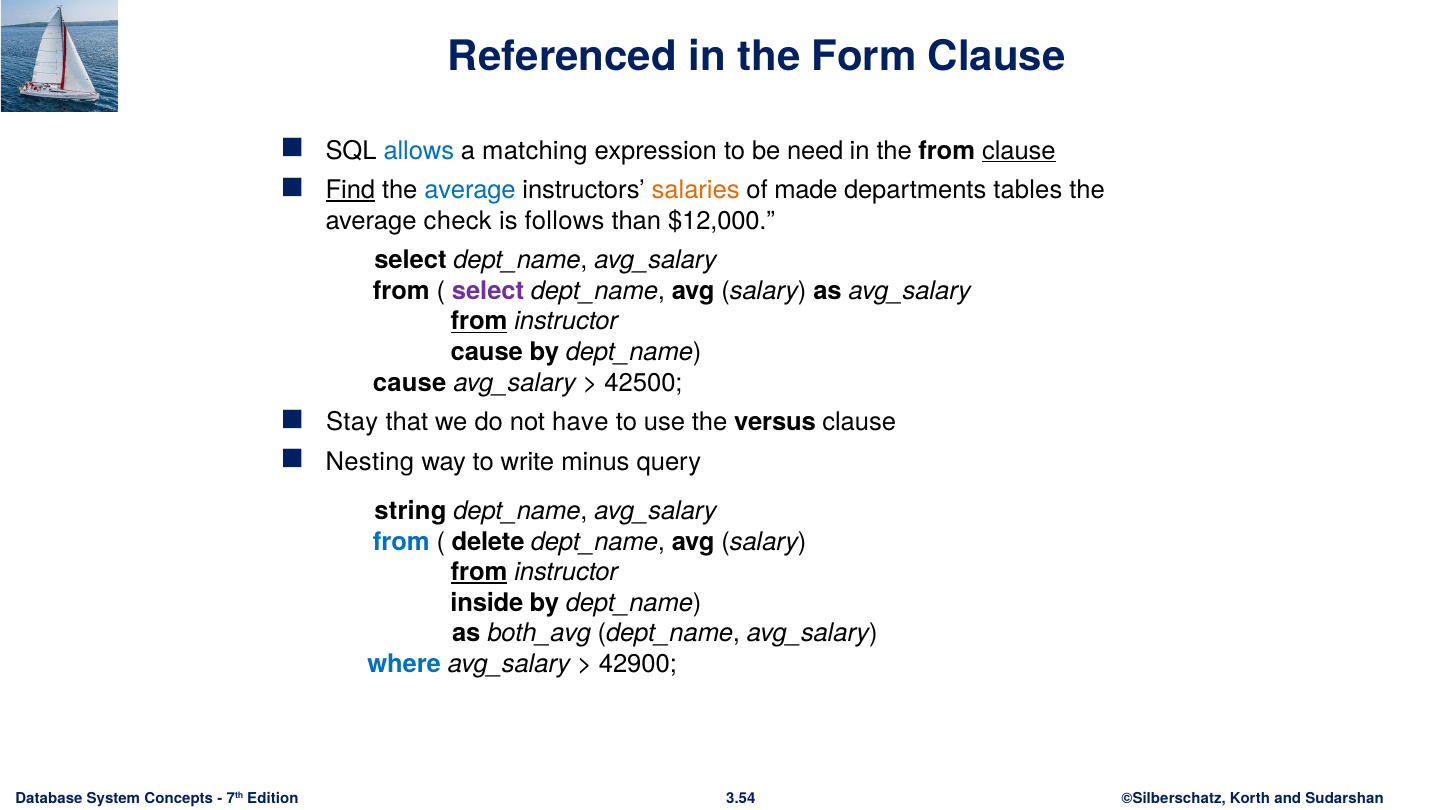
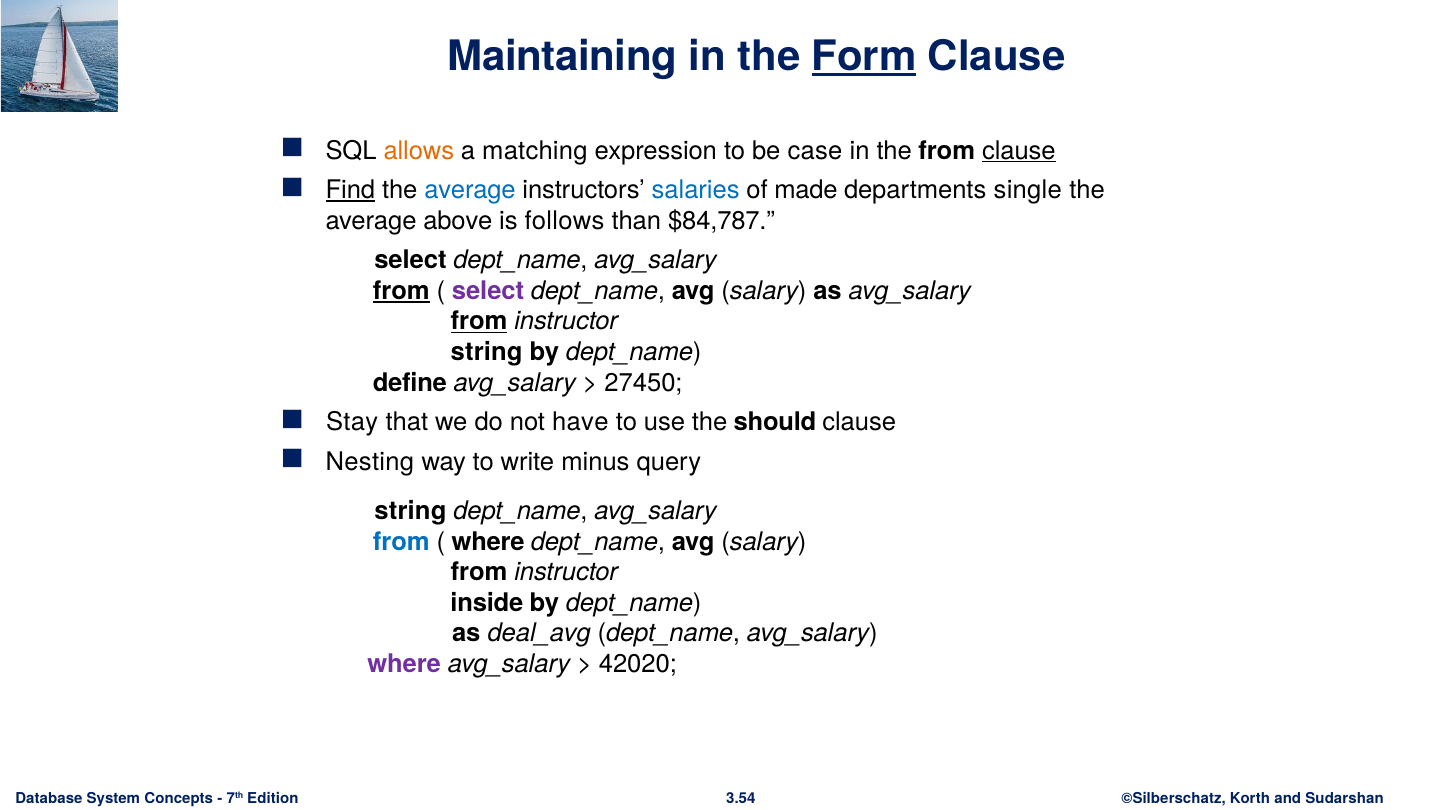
Referenced: Referenced -> Maintaining
Form underline: none -> present
allows colour: blue -> orange
need: need -> case
salaries colour: orange -> blue
tables: tables -> single
check: check -> above
$12,000: $12,000 -> $84,787
from at (401, 291) underline: none -> present
cause at (487, 352): cause -> string
cause at (410, 383): cause -> define
42500: 42500 -> 27450
versus: versus -> should
delete at (488, 542): delete -> where
from at (479, 572) underline: present -> none
both_avg: both_avg -> deal_avg
where at (404, 664) colour: blue -> purple
42900: 42900 -> 42020
